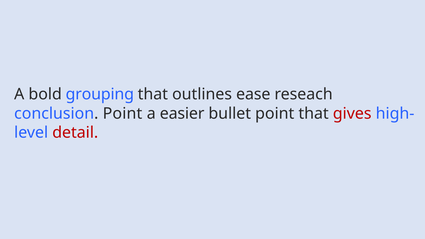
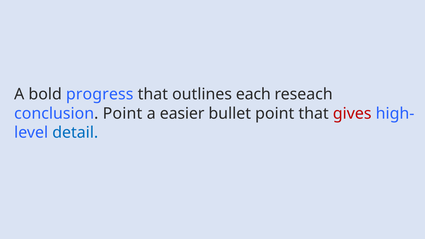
grouping: grouping -> progress
ease: ease -> each
detail colour: red -> blue
